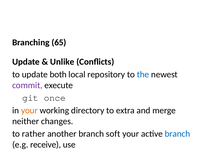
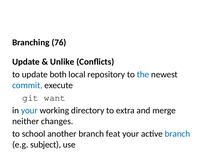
65: 65 -> 76
commit colour: purple -> blue
once: once -> want
your at (29, 111) colour: orange -> blue
rather: rather -> school
soft: soft -> feat
receive: receive -> subject
